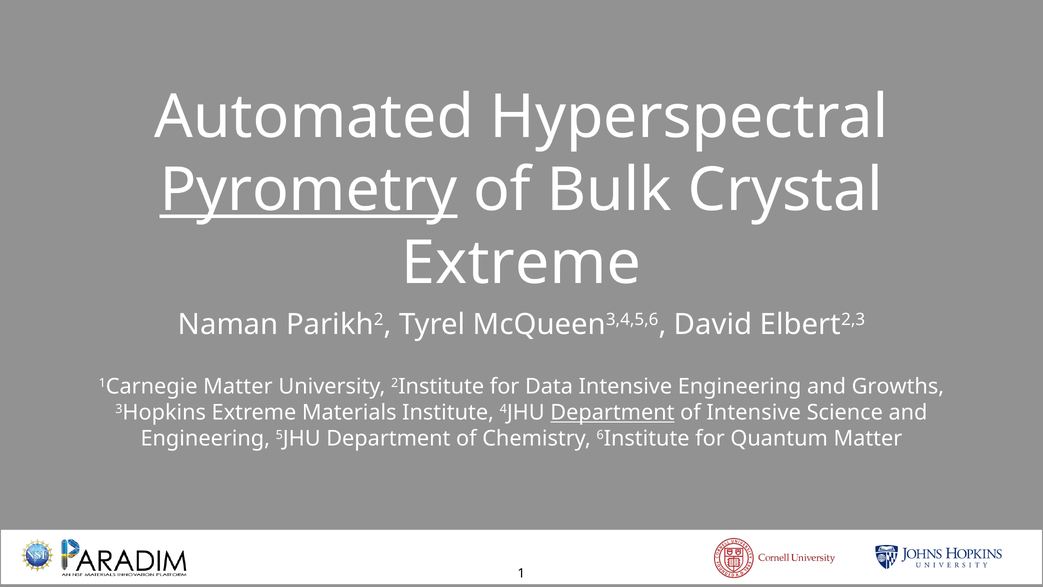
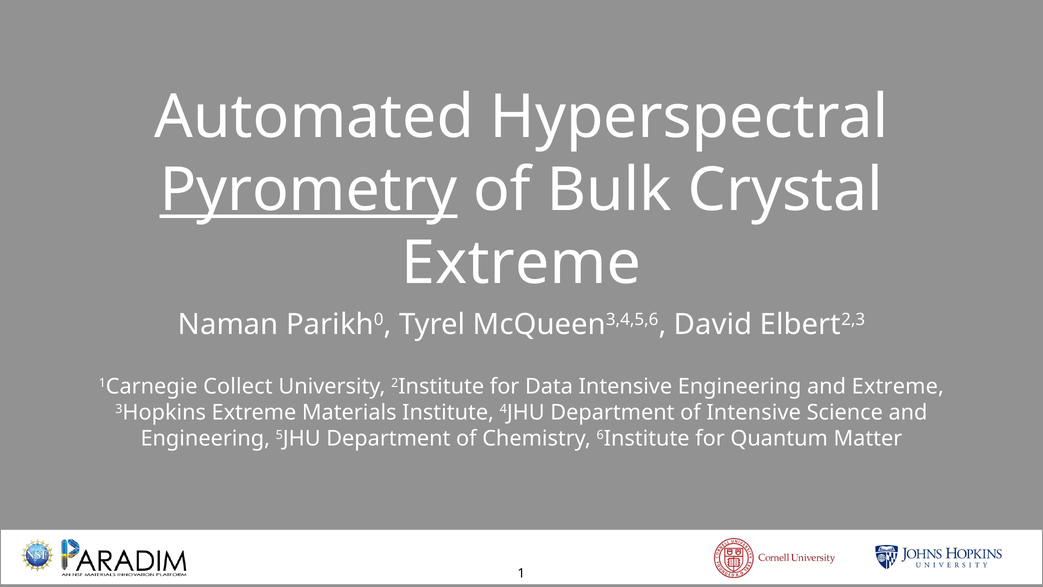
2: 2 -> 0
1Carnegie Matter: Matter -> Collect
and Growths: Growths -> Extreme
Department at (612, 412) underline: present -> none
